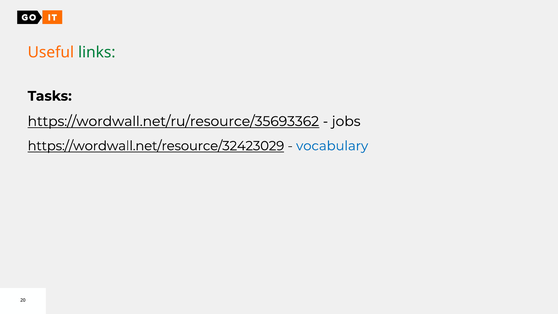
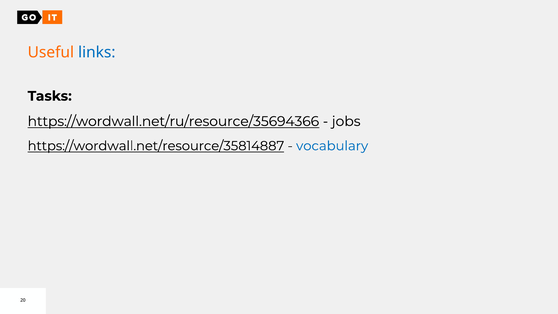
links colour: green -> blue
https://wordwall.net/ru/resource/35693362: https://wordwall.net/ru/resource/35693362 -> https://wordwall.net/ru/resource/35694366
https://wordwall.net/resource/32423029: https://wordwall.net/resource/32423029 -> https://wordwall.net/resource/35814887
